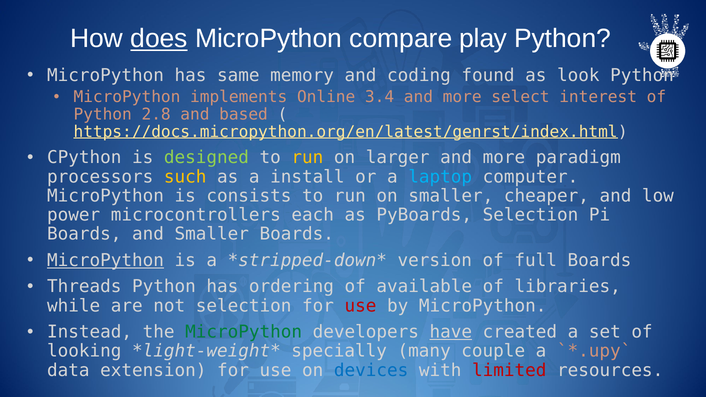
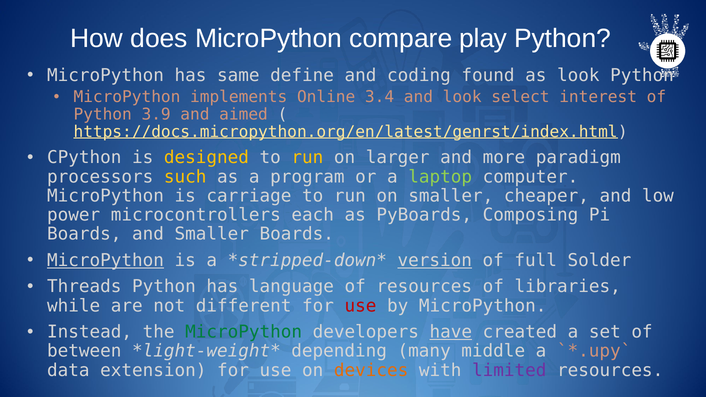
does underline: present -> none
memory: memory -> define
3.4 and more: more -> look
2.8: 2.8 -> 3.9
based: based -> aimed
designed colour: light green -> yellow
install: install -> program
laptop colour: light blue -> light green
consists: consists -> carriage
PyBoards Selection: Selection -> Composing
version underline: none -> present
full Boards: Boards -> Solder
ordering: ordering -> language
of available: available -> resources
not selection: selection -> different
looking: looking -> between
specially: specially -> depending
couple: couple -> middle
devices colour: blue -> orange
limited colour: red -> purple
